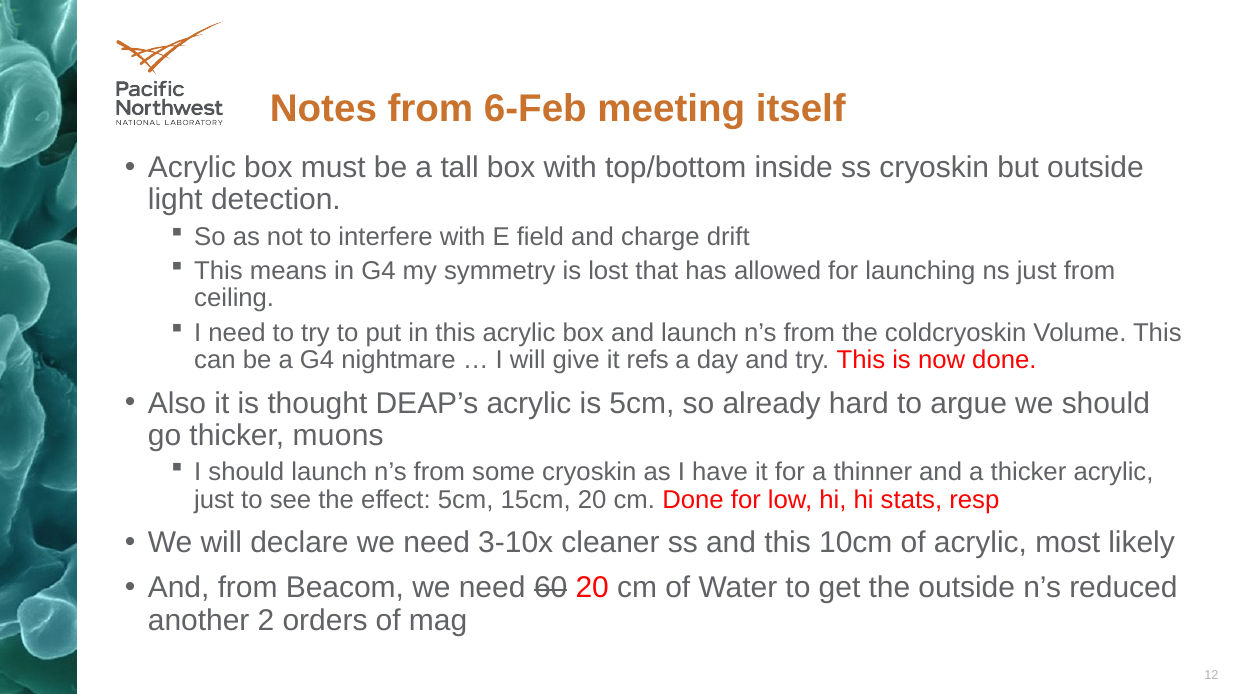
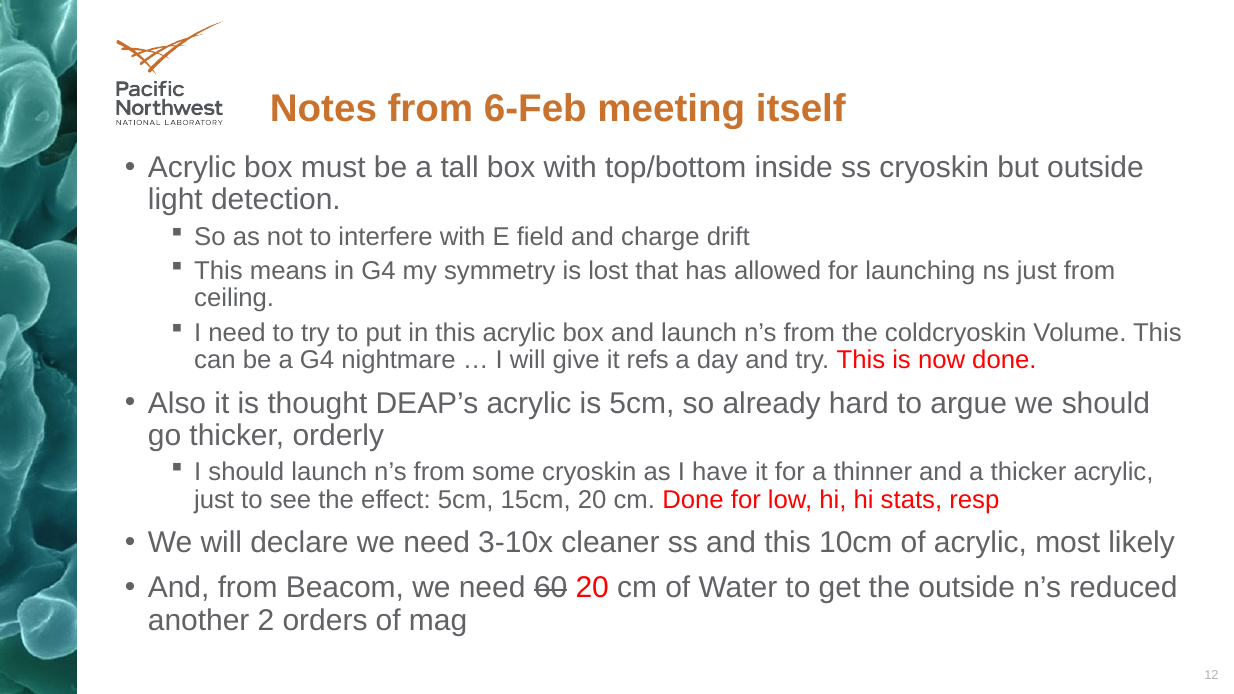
muons: muons -> orderly
